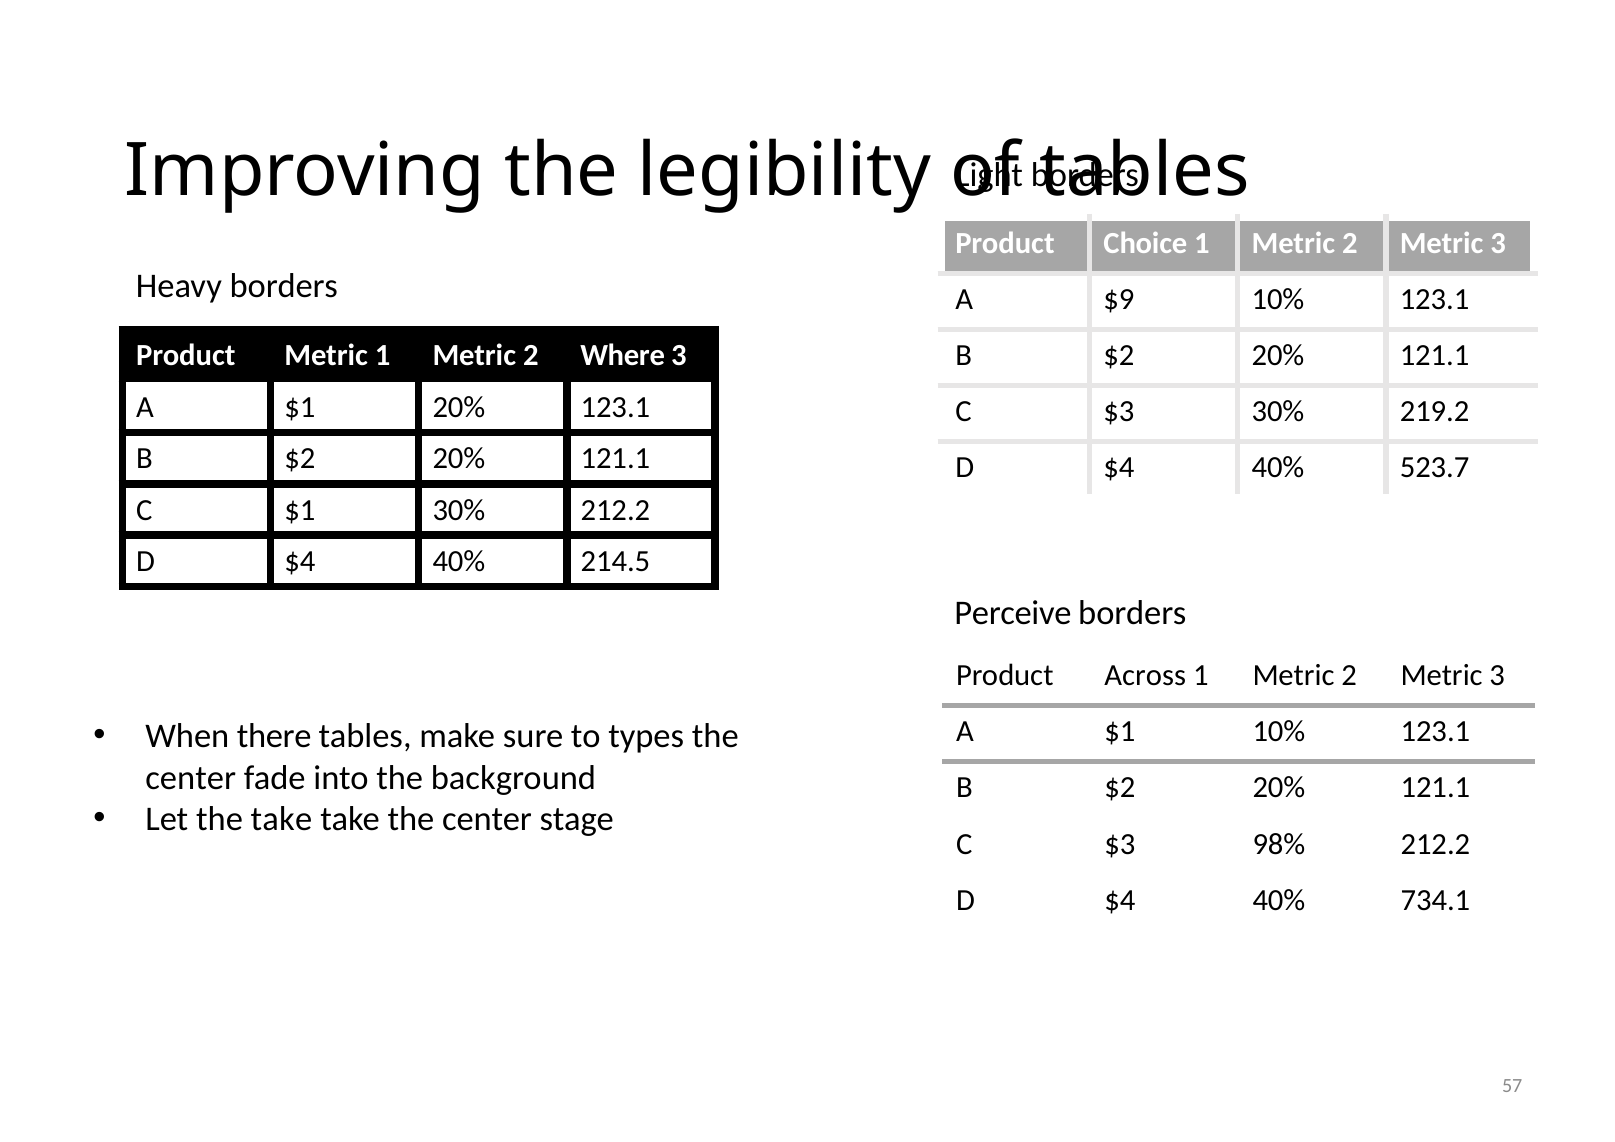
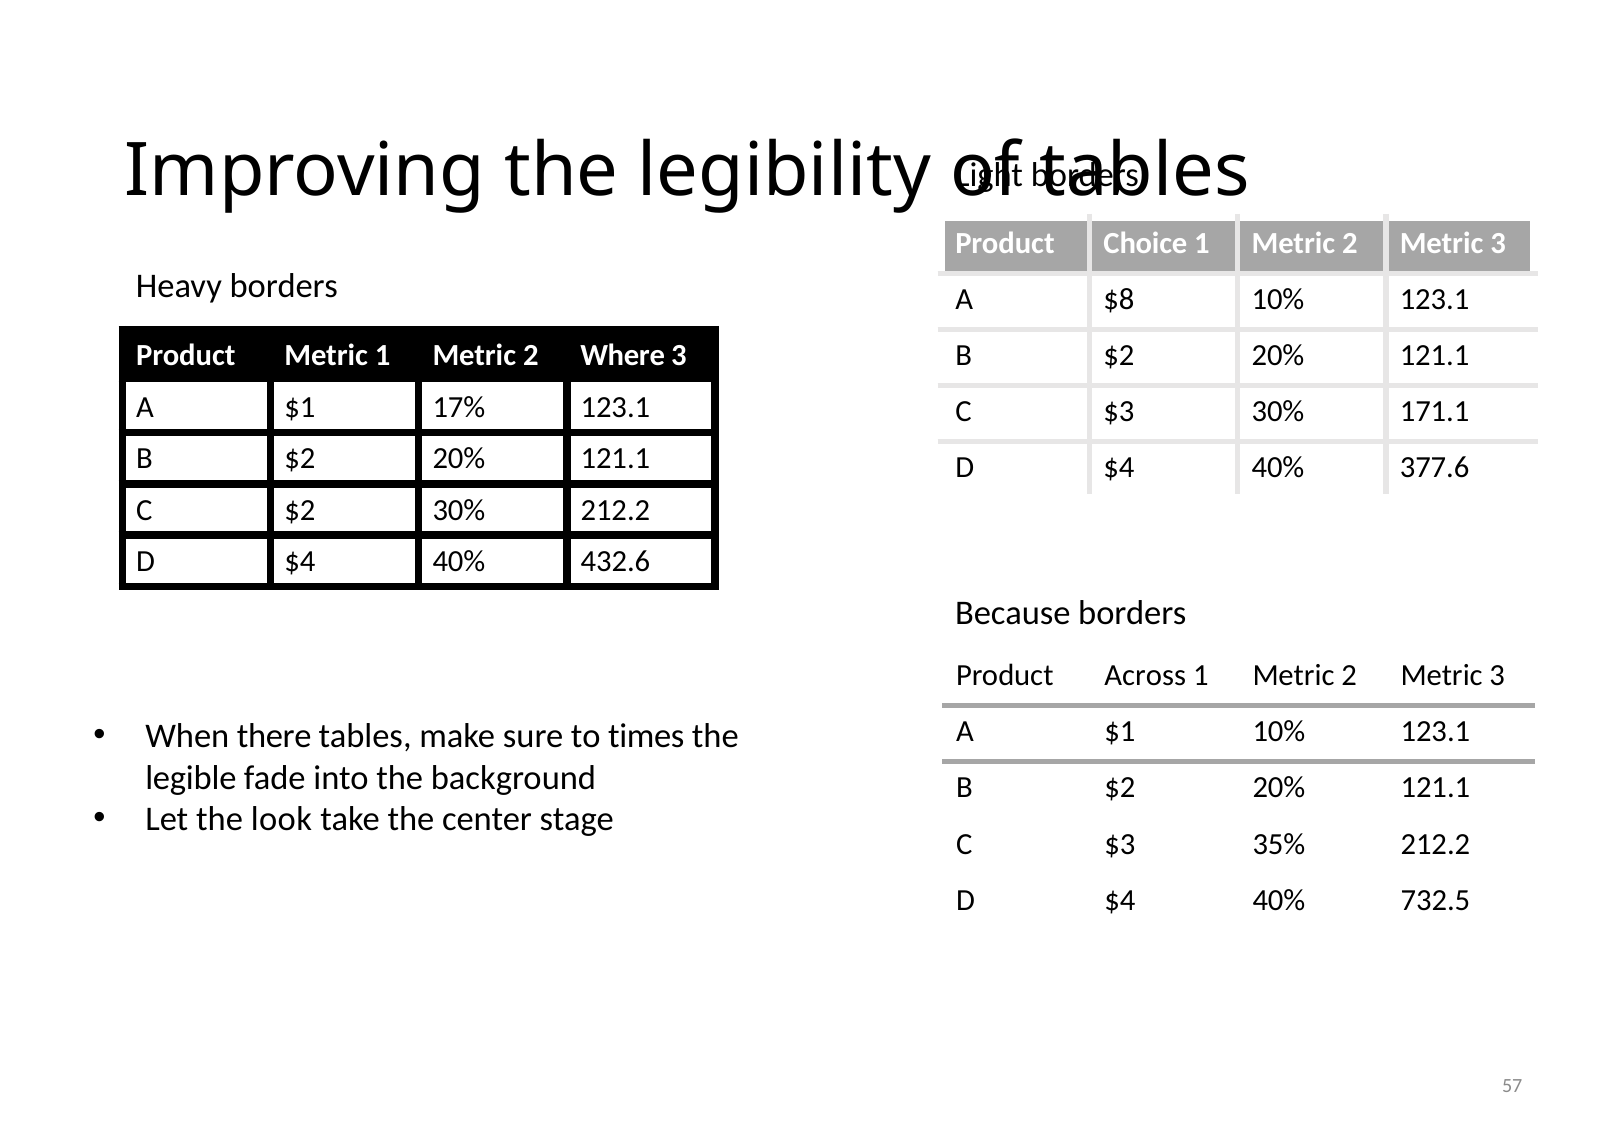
$9: $9 -> $8
$1 20%: 20% -> 17%
219.2: 219.2 -> 171.1
523.7: 523.7 -> 377.6
C $1: $1 -> $2
214.5: 214.5 -> 432.6
Perceive: Perceive -> Because
types: types -> times
center at (191, 778): center -> legible
the take: take -> look
98%: 98% -> 35%
734.1: 734.1 -> 732.5
